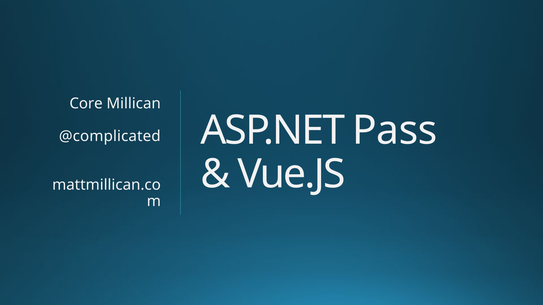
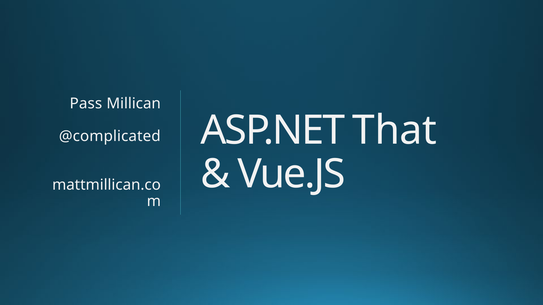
Core: Core -> Pass
Pass: Pass -> That
